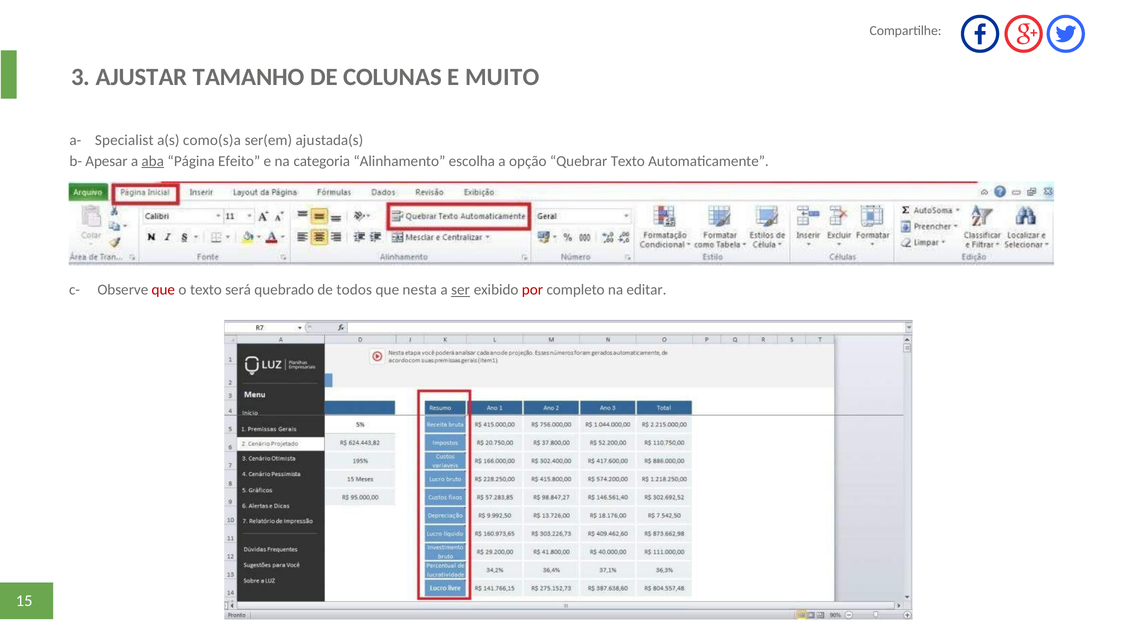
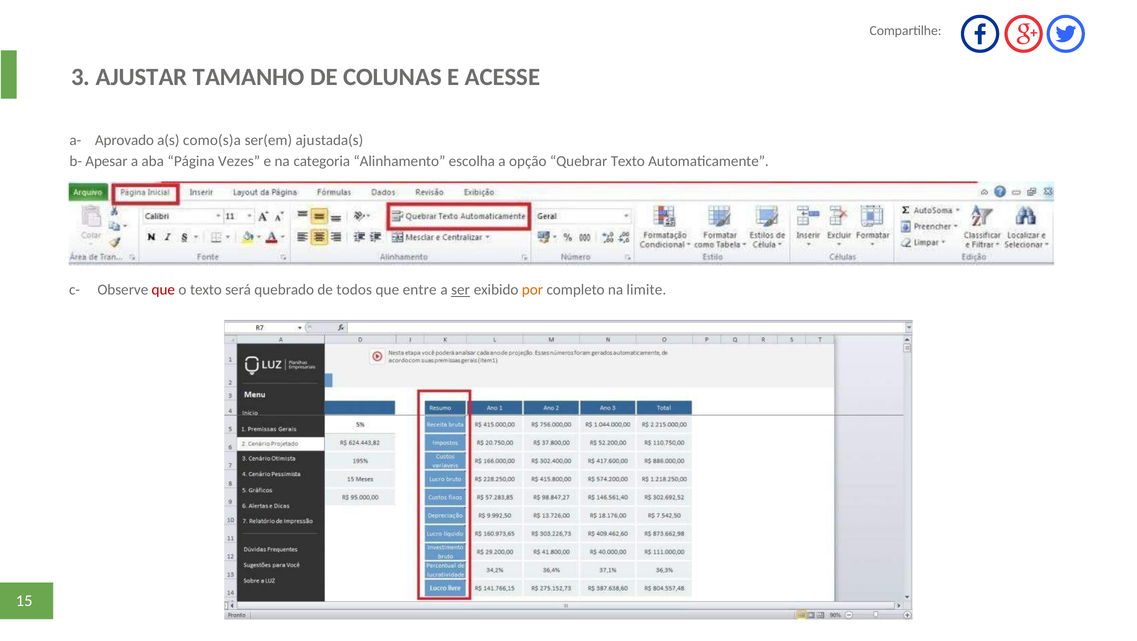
MUITO: MUITO -> ACESSE
Specialist: Specialist -> Aprovado
aba underline: present -> none
Efeito: Efeito -> Vezes
nesta: nesta -> entre
por colour: red -> orange
editar: editar -> limite
